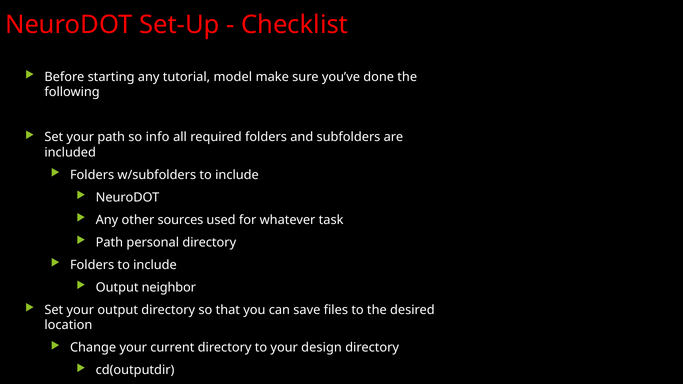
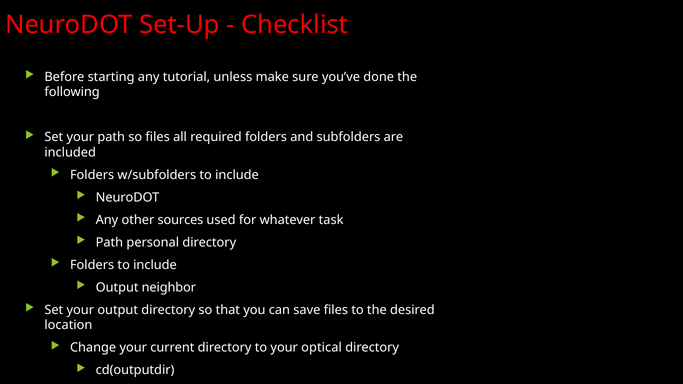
model: model -> unless
so info: info -> files
design: design -> optical
